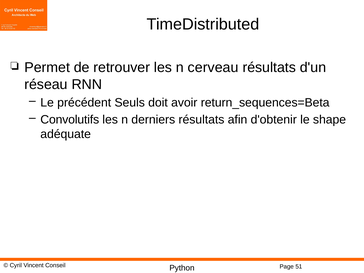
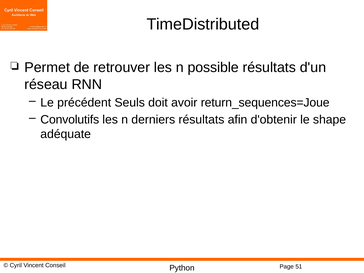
cerveau: cerveau -> possible
return_sequences=Beta: return_sequences=Beta -> return_sequences=Joue
